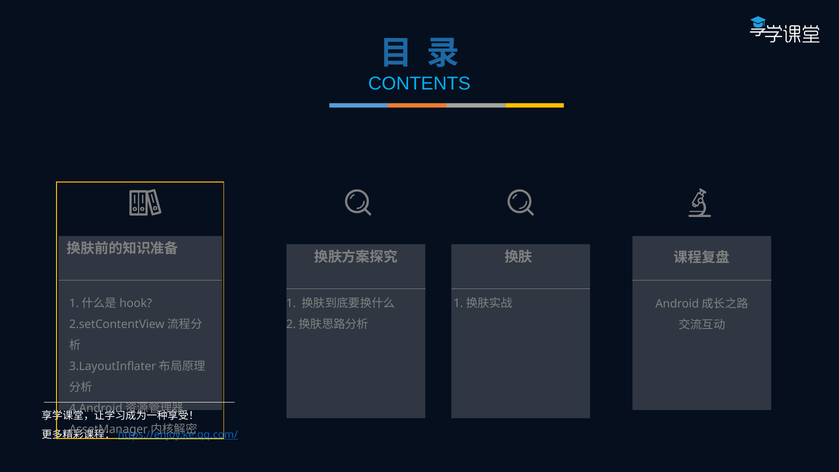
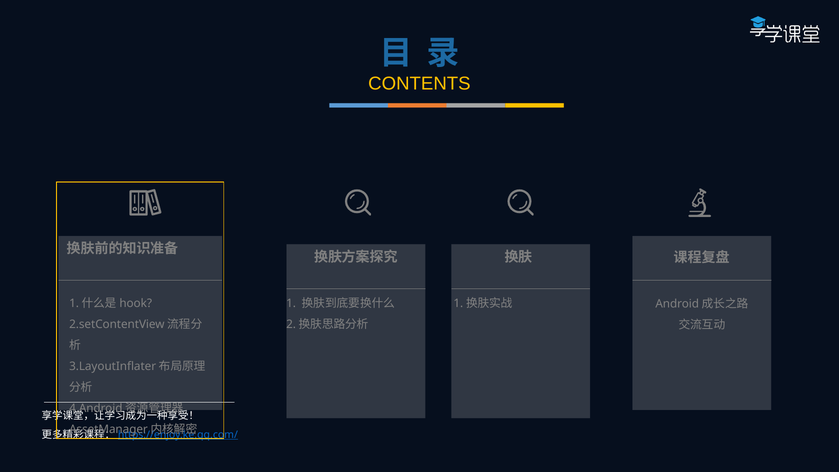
CONTENTS colour: light blue -> yellow
